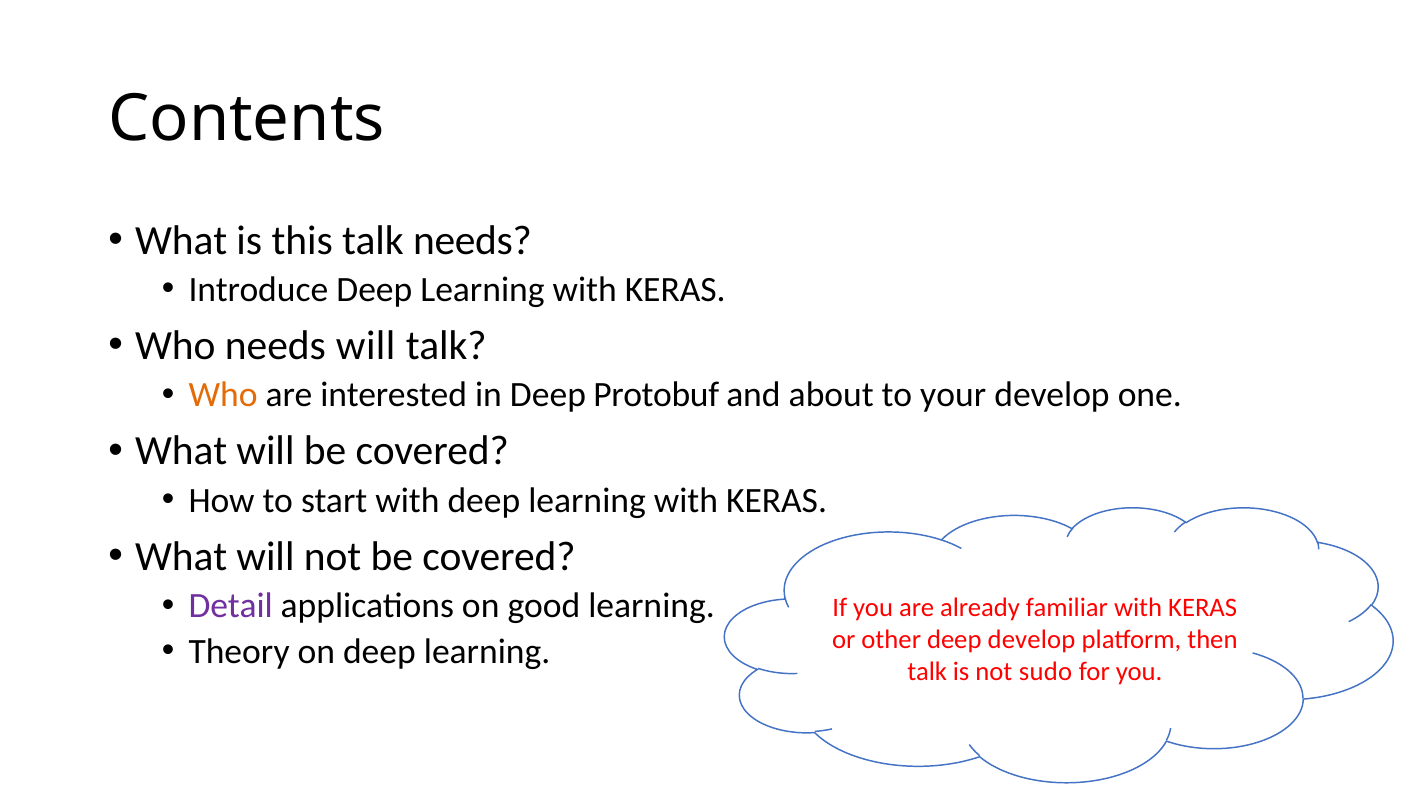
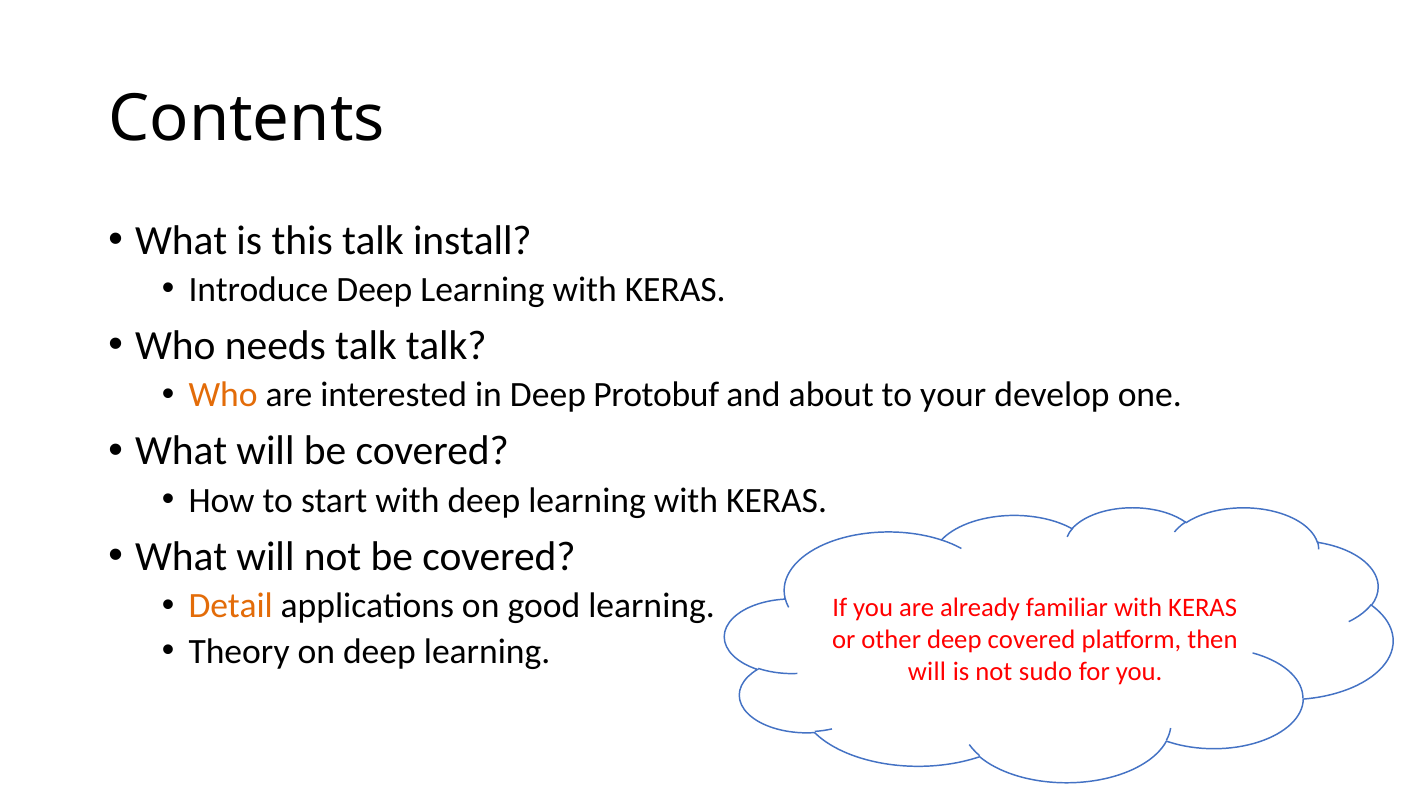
talk needs: needs -> install
needs will: will -> talk
Detail colour: purple -> orange
deep develop: develop -> covered
talk at (927, 672): talk -> will
